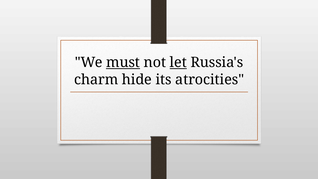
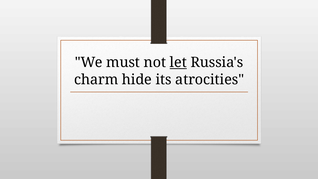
must underline: present -> none
